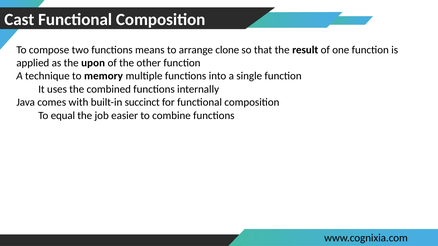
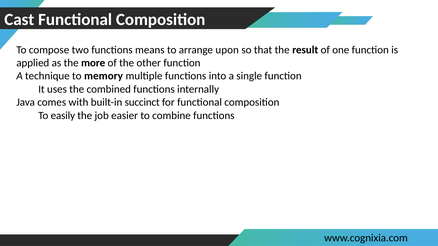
clone: clone -> upon
upon: upon -> more
equal: equal -> easily
